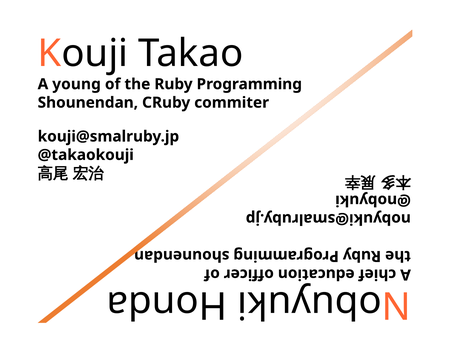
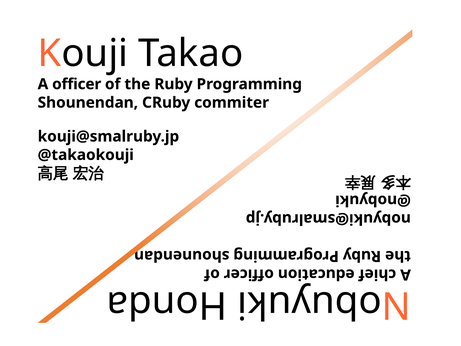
young: young -> officer
